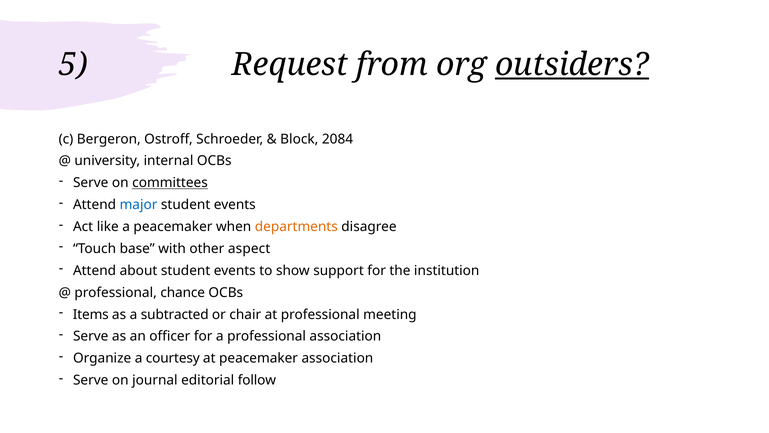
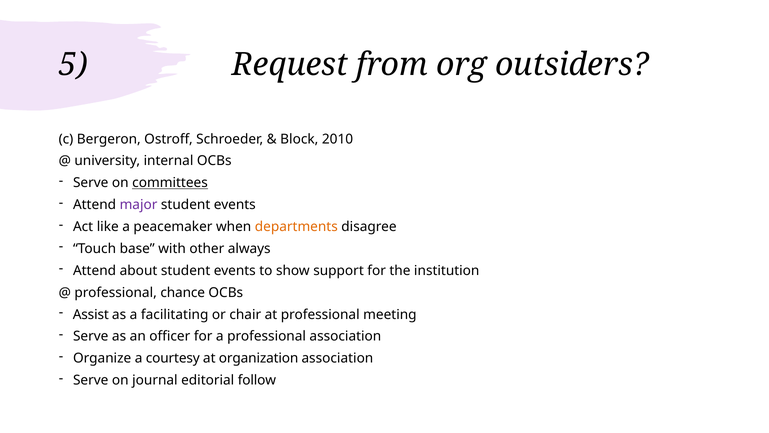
outsiders underline: present -> none
2084: 2084 -> 2010
major colour: blue -> purple
aspect: aspect -> always
Items: Items -> Assist
subtracted: subtracted -> facilitating
at peacemaker: peacemaker -> organization
